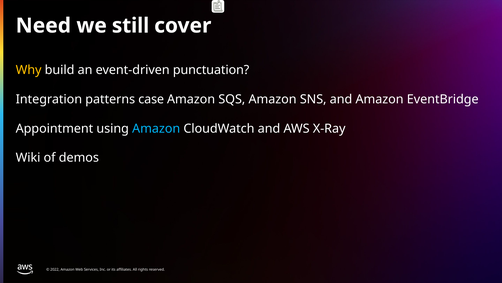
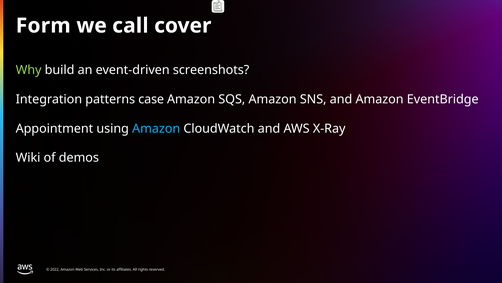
Need: Need -> Form
still: still -> call
Why colour: yellow -> light green
punctuation: punctuation -> screenshots
